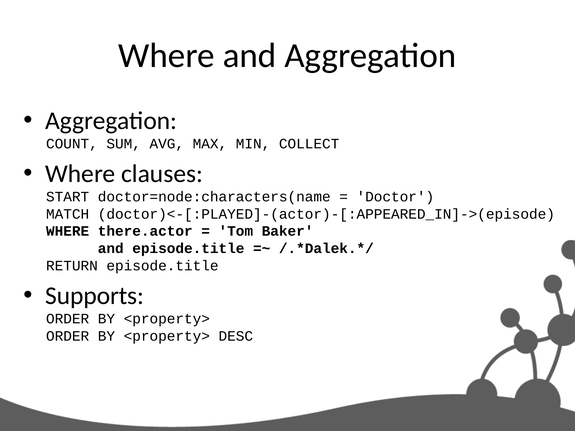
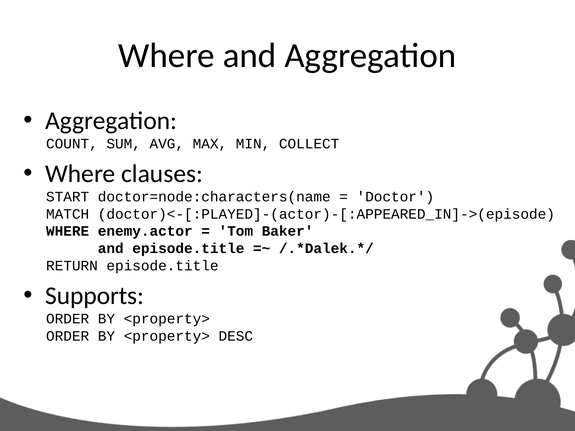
there.actor: there.actor -> enemy.actor
